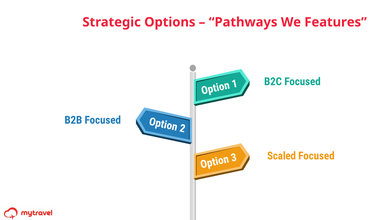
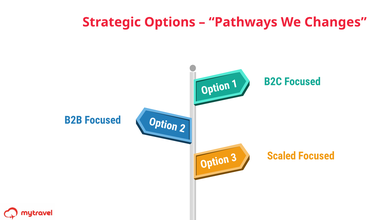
Features: Features -> Changes
